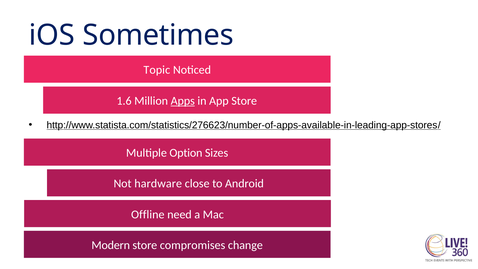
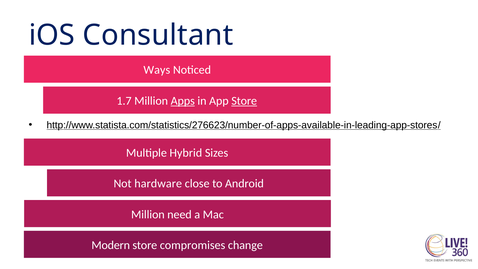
Sometimes: Sometimes -> Consultant
Topic: Topic -> Ways
1.6: 1.6 -> 1.7
Store at (244, 101) underline: none -> present
Option: Option -> Hybrid
Offline at (148, 214): Offline -> Million
